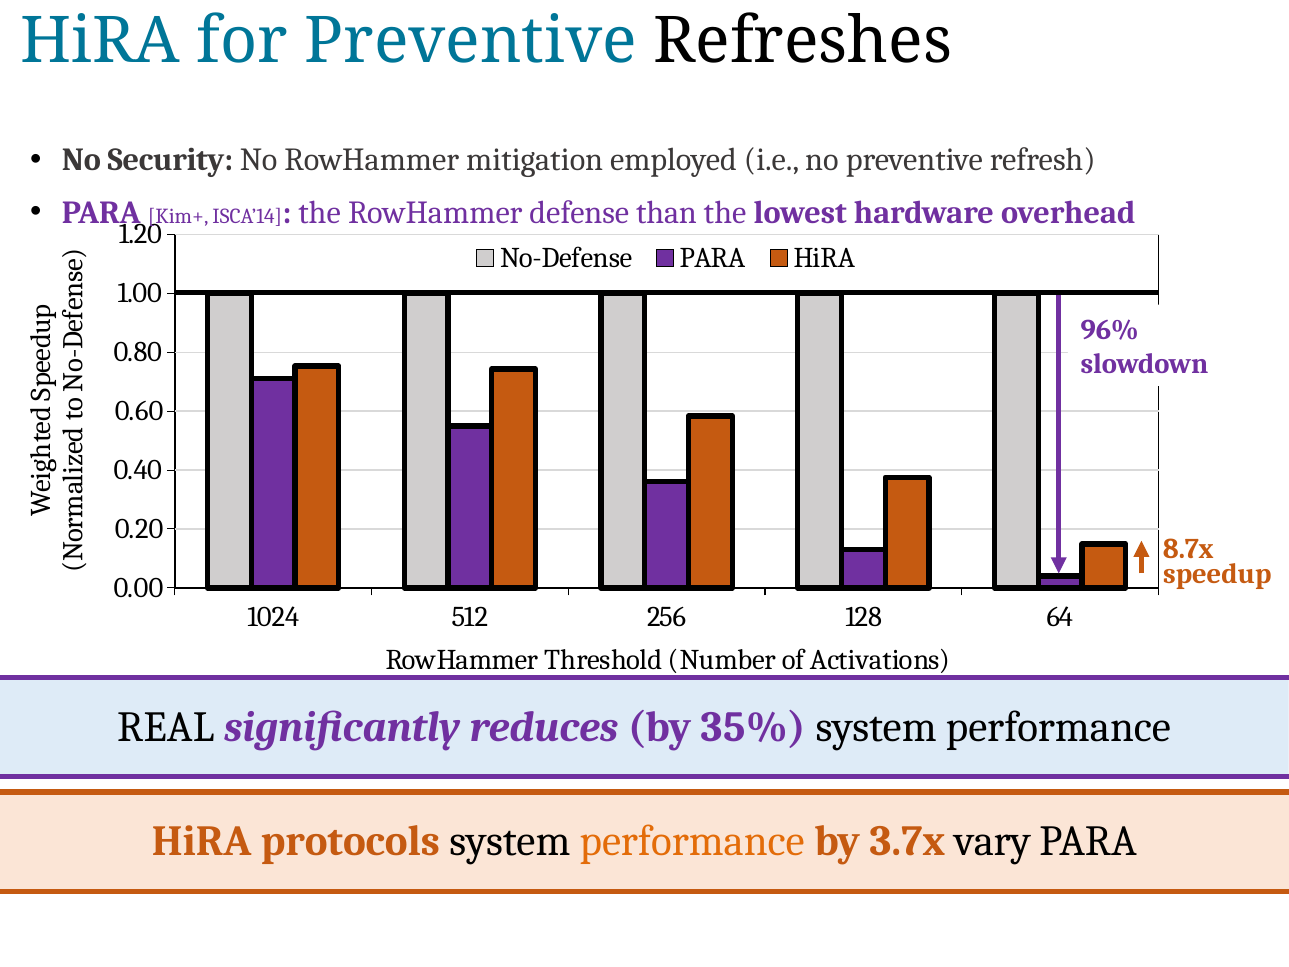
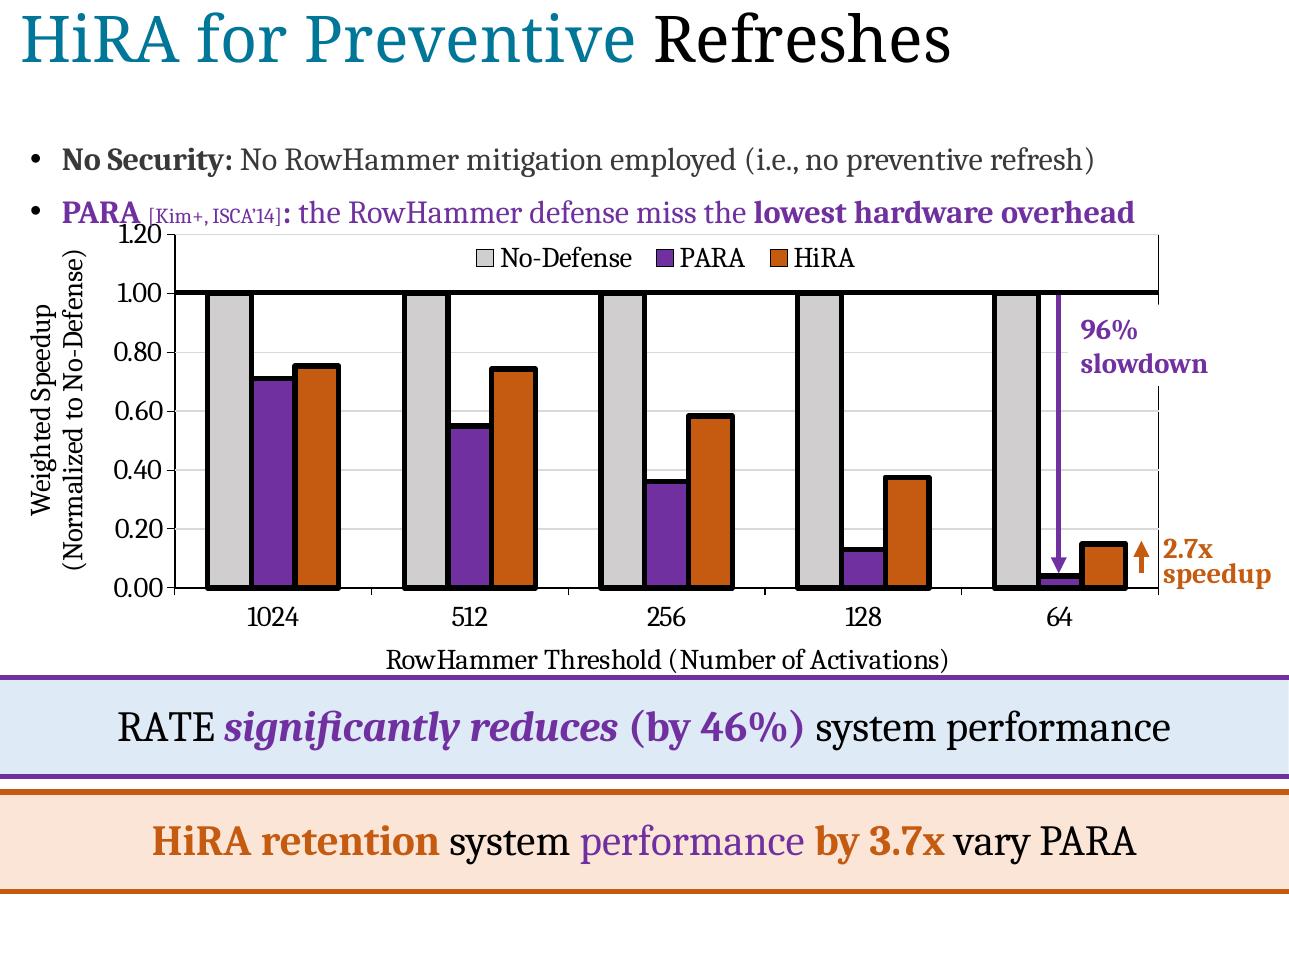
than: than -> miss
8.7x: 8.7x -> 2.7x
REAL: REAL -> RATE
35%: 35% -> 46%
protocols: protocols -> retention
performance at (692, 841) colour: orange -> purple
